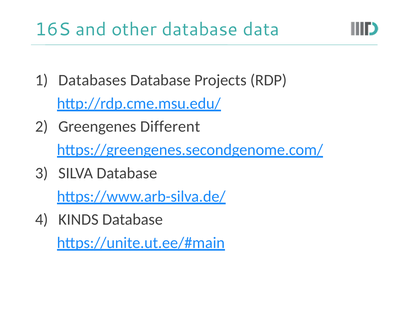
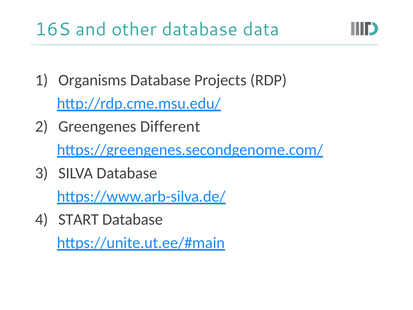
Databases: Databases -> Organisms
KINDS: KINDS -> START
